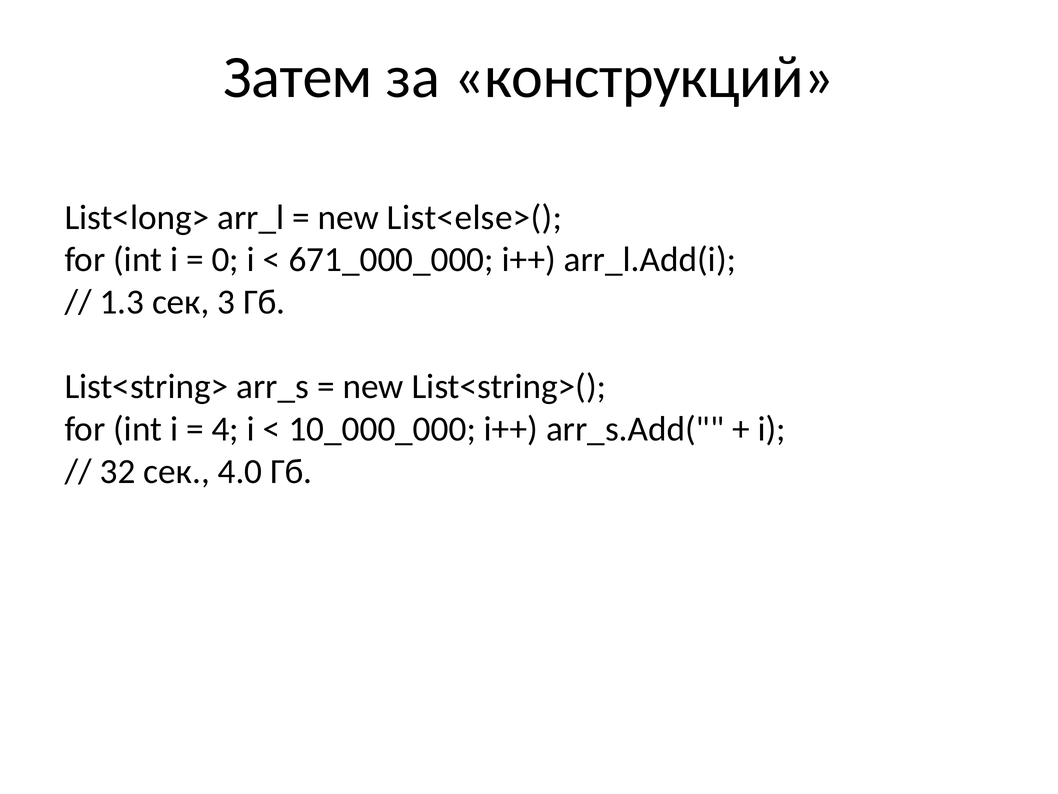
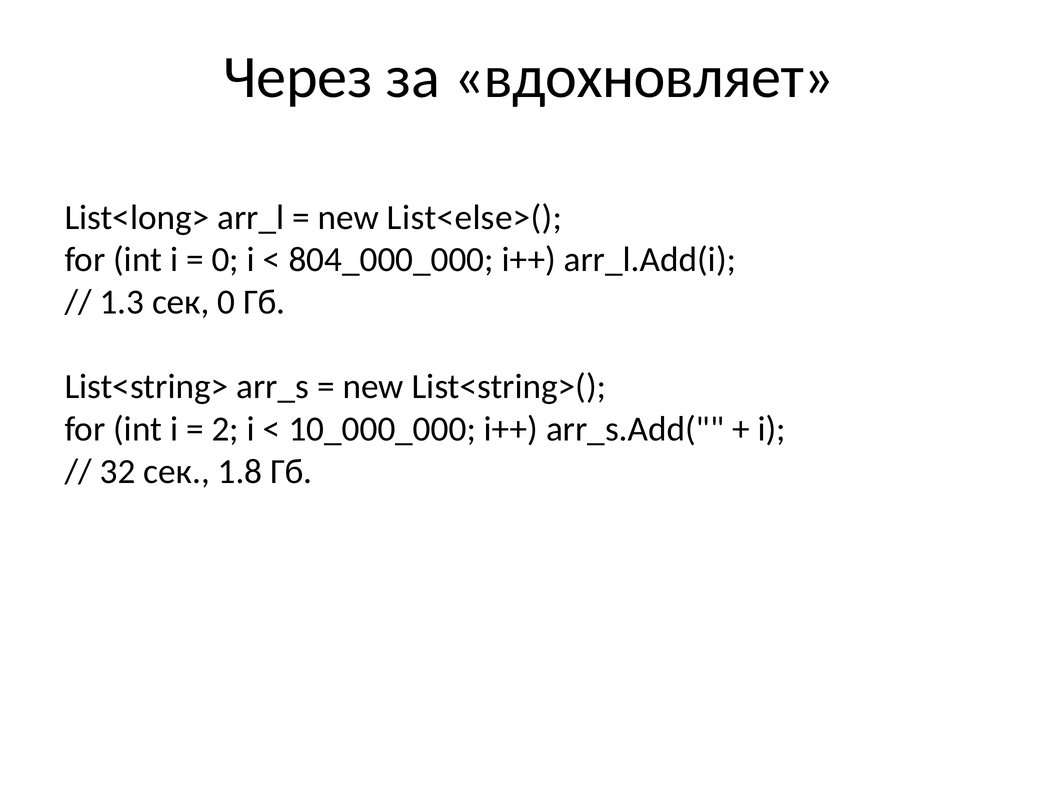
Затем: Затем -> Через
конструкций: конструкций -> вдохновляет
671_000_000: 671_000_000 -> 804_000_000
сек 3: 3 -> 0
4: 4 -> 2
4.0: 4.0 -> 1.8
